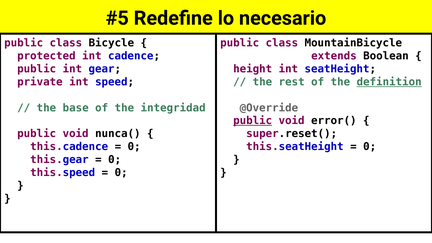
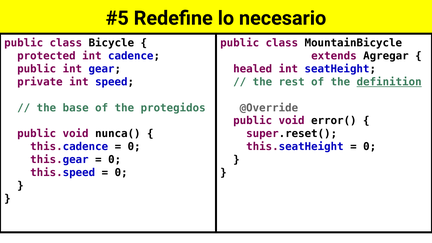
Boolean: Boolean -> Agregar
height: height -> healed
integridad: integridad -> protegidos
public at (253, 121) underline: present -> none
